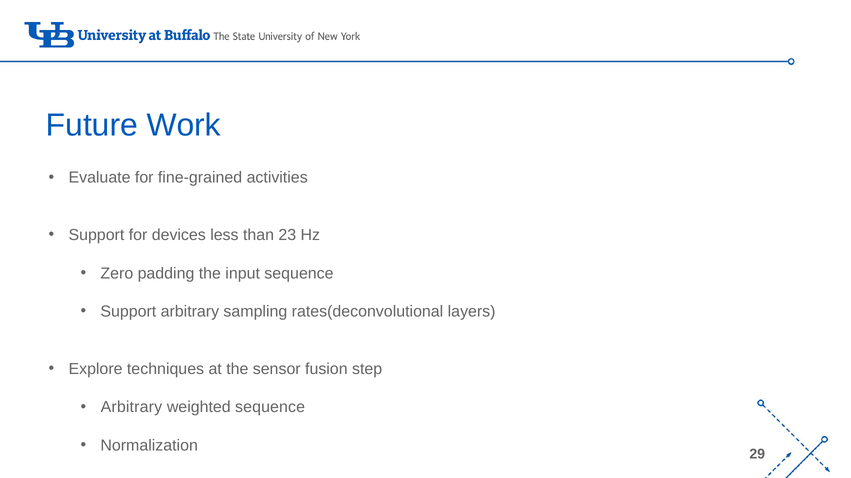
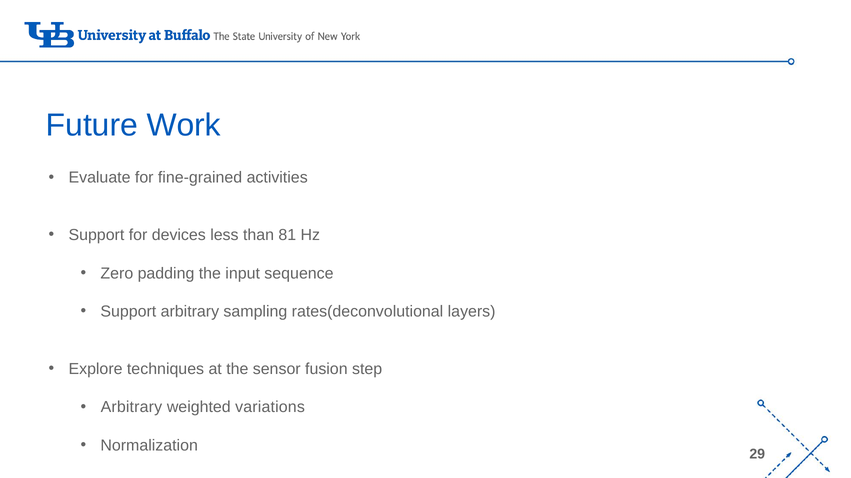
23: 23 -> 81
weighted sequence: sequence -> variations
